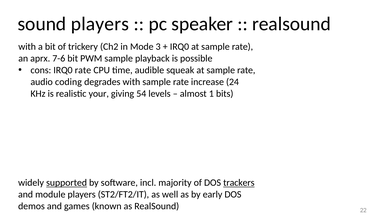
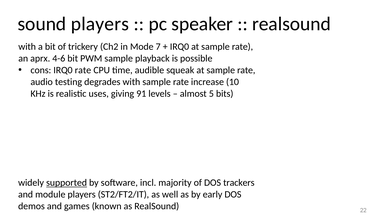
3: 3 -> 7
7-6: 7-6 -> 4-6
coding: coding -> testing
24: 24 -> 10
your: your -> uses
54: 54 -> 91
1: 1 -> 5
trackers underline: present -> none
